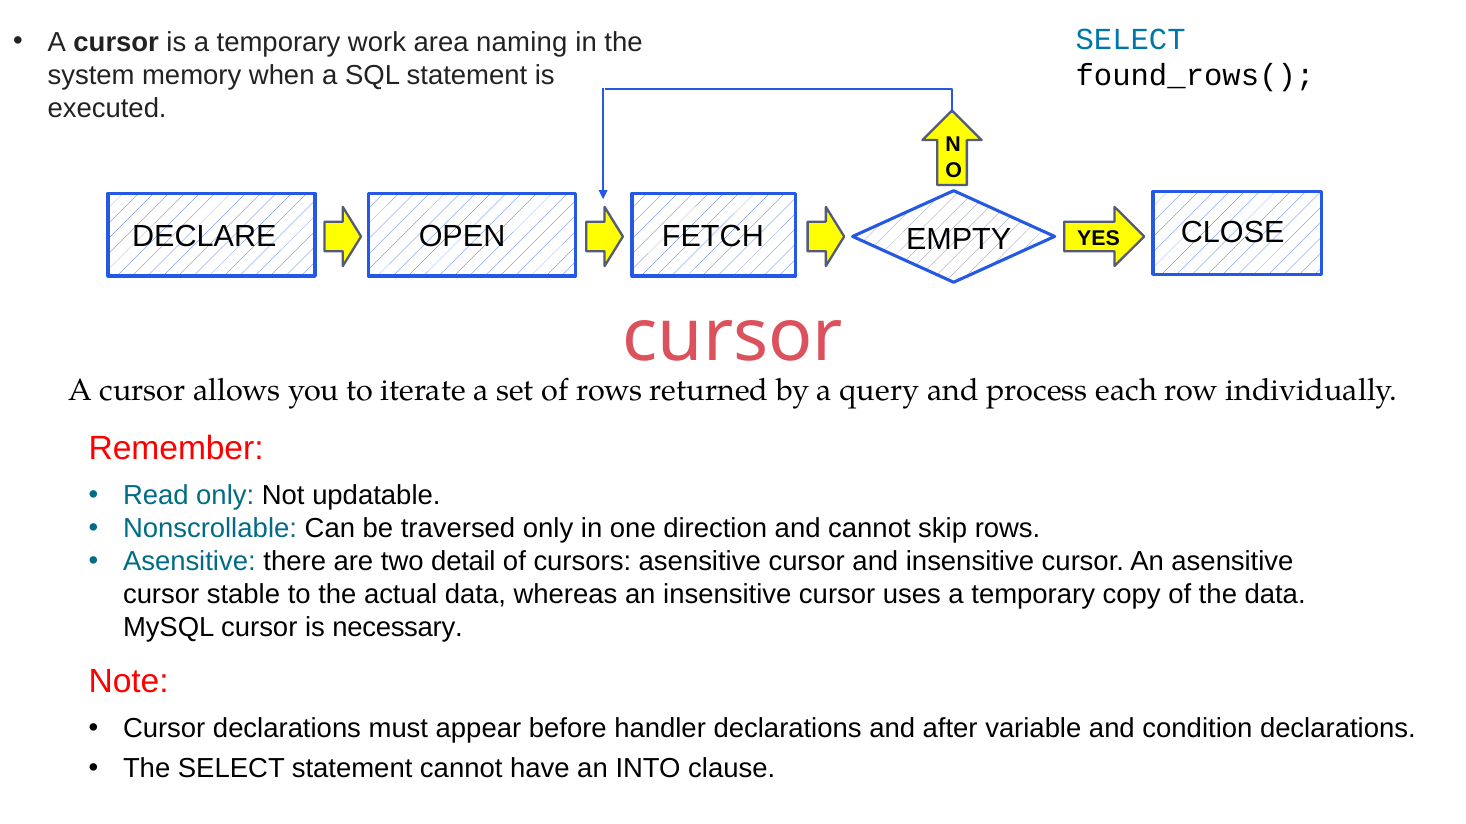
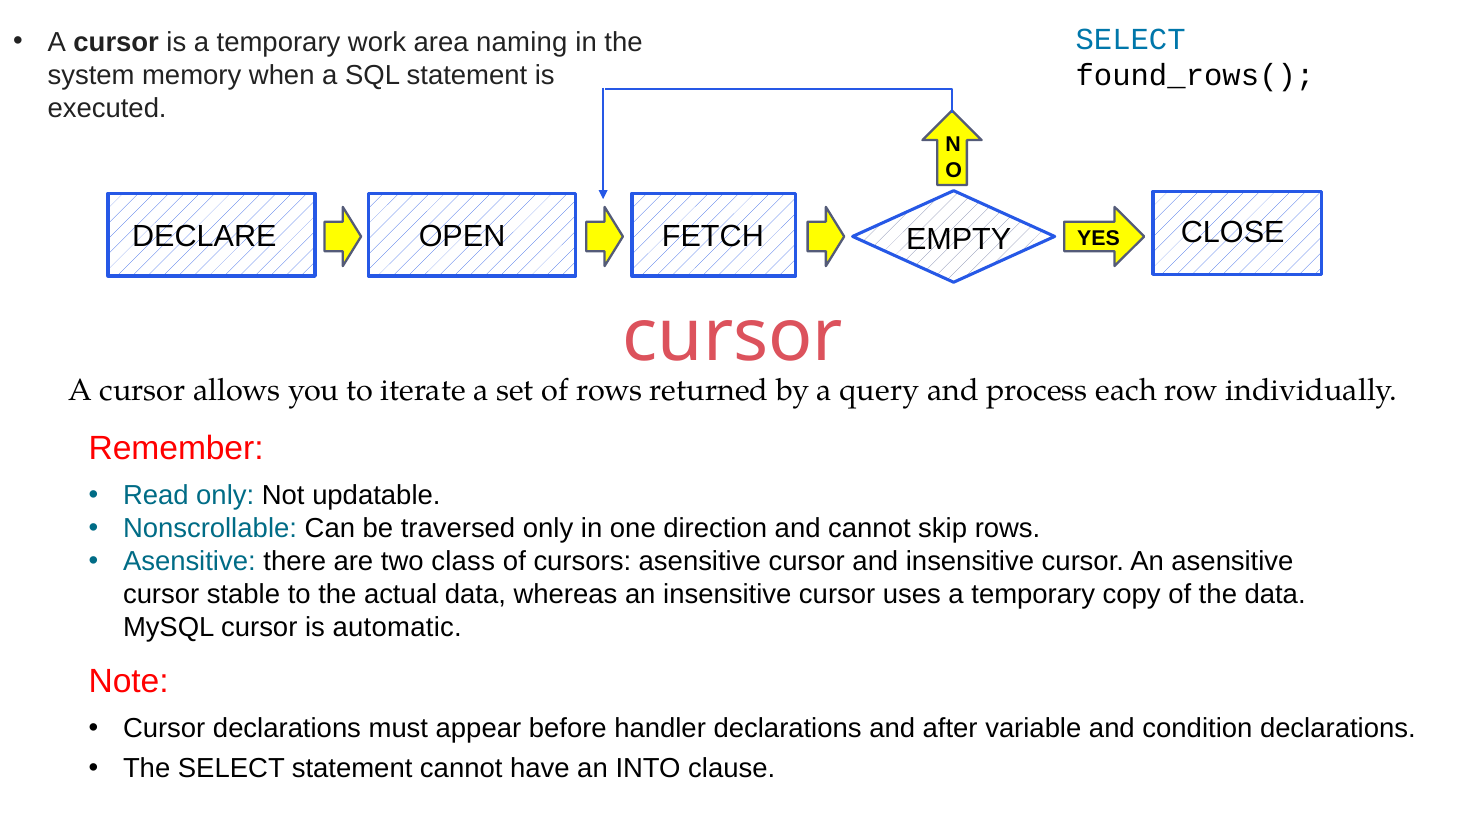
detail: detail -> class
necessary: necessary -> automatic
